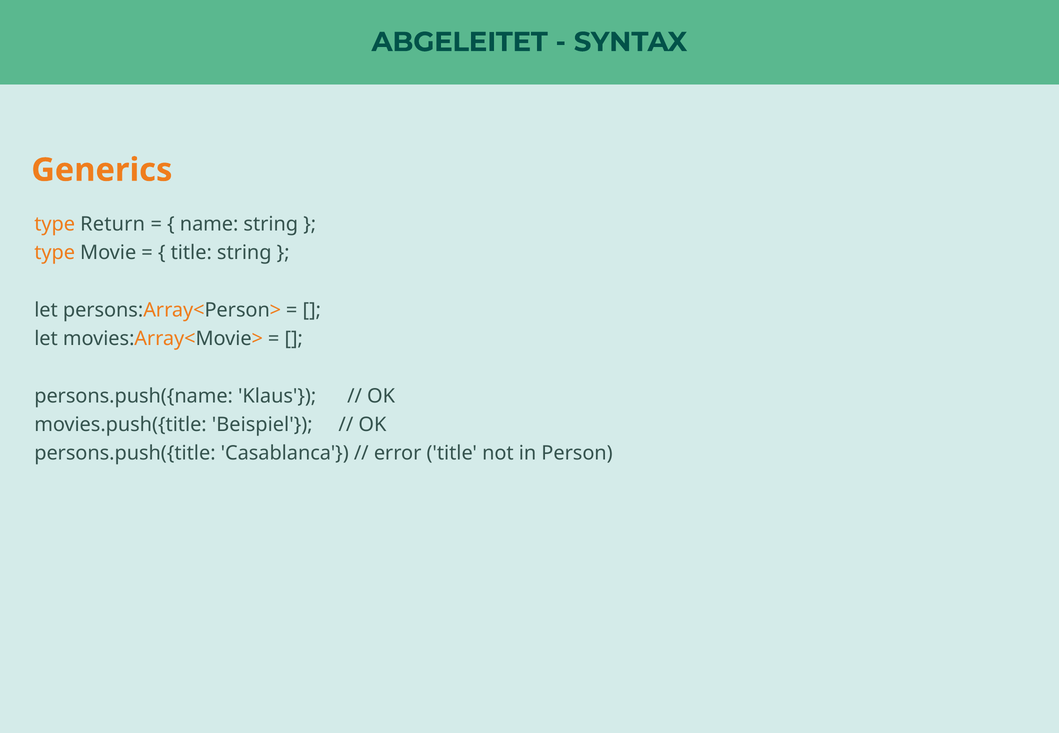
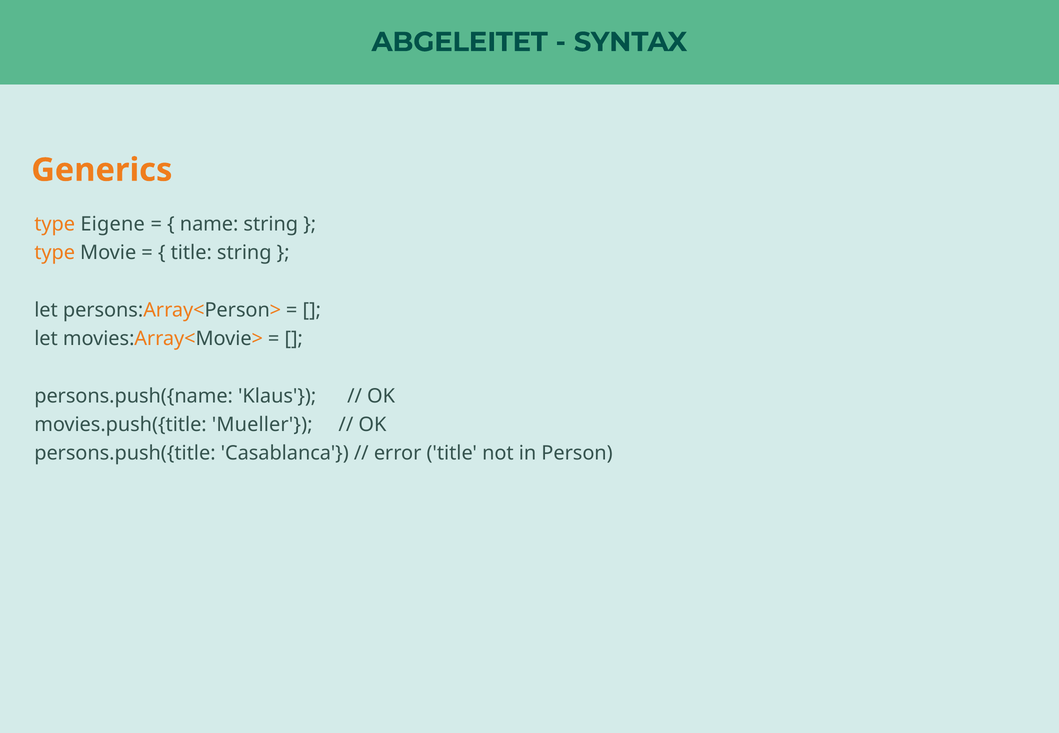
Return: Return -> Eigene
Beispiel: Beispiel -> Mueller
